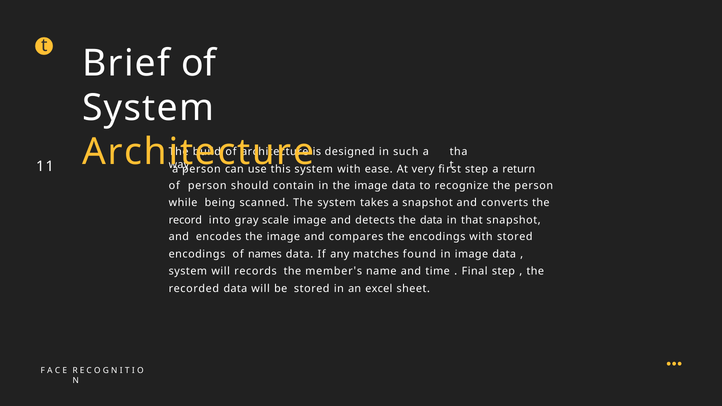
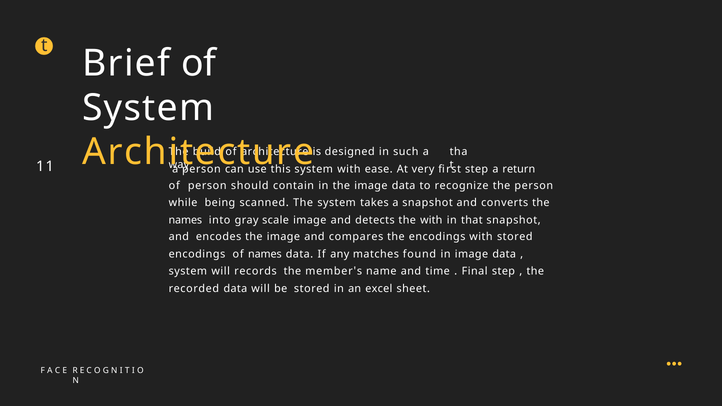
record at (185, 220): record -> names
the data: data -> with
